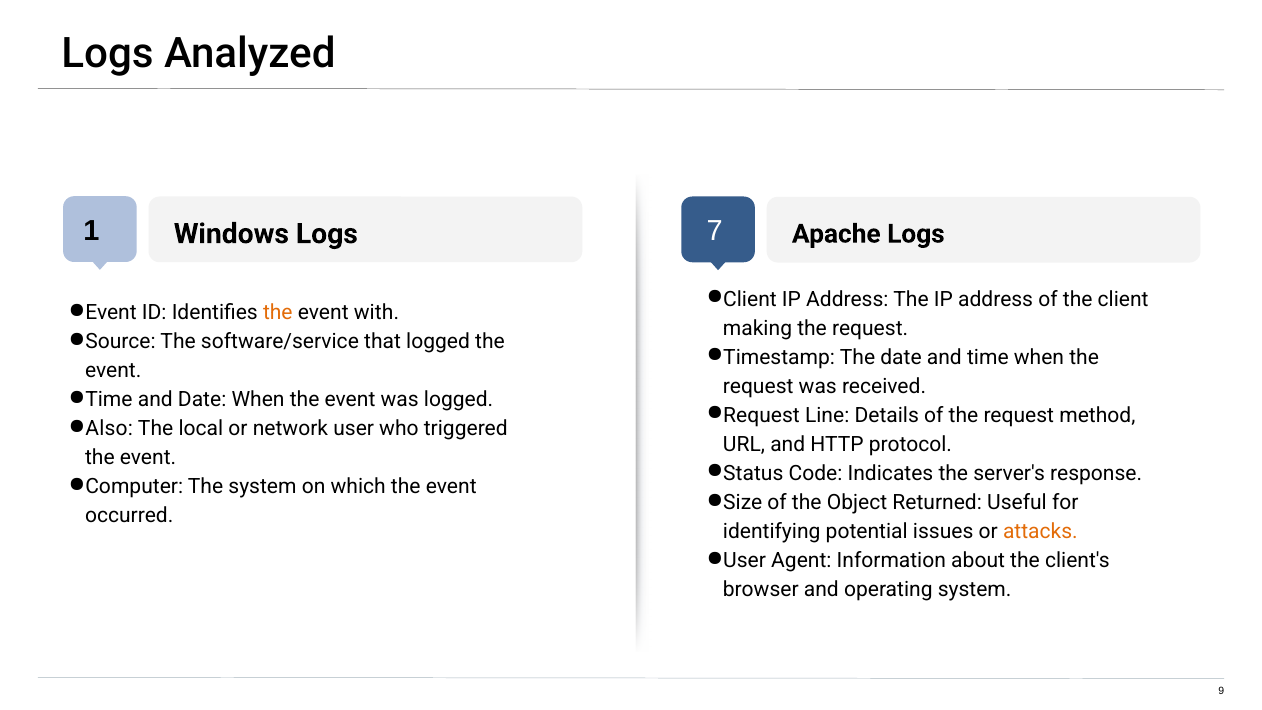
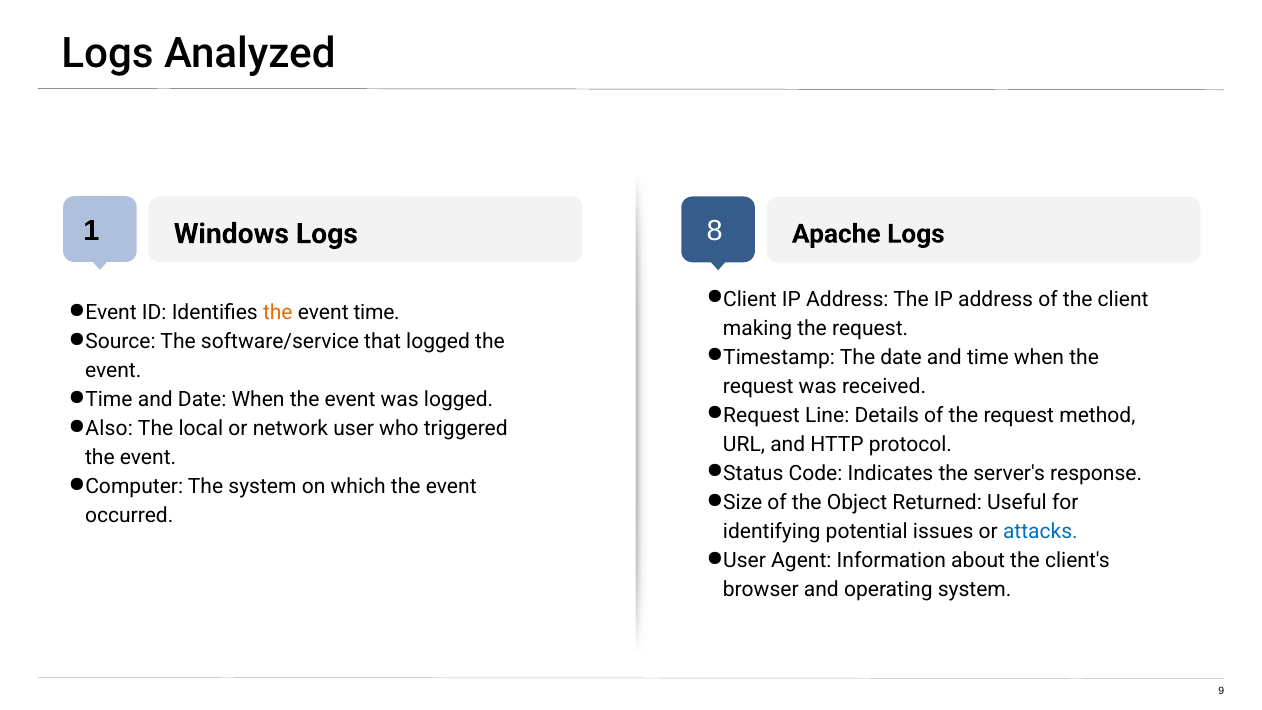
7: 7 -> 8
event with: with -> time
attacks colour: orange -> blue
